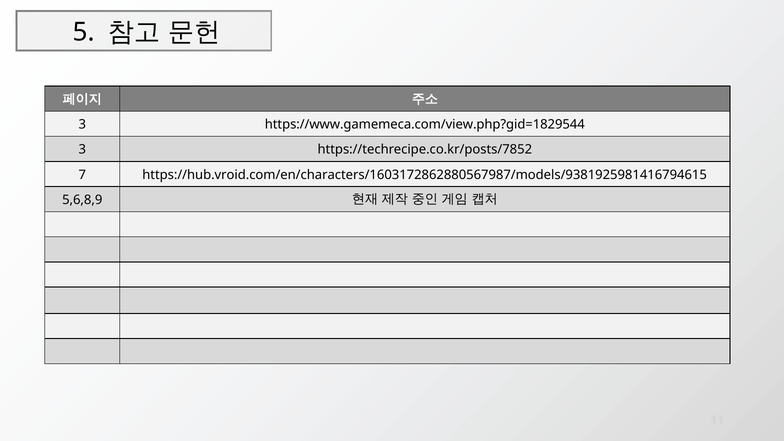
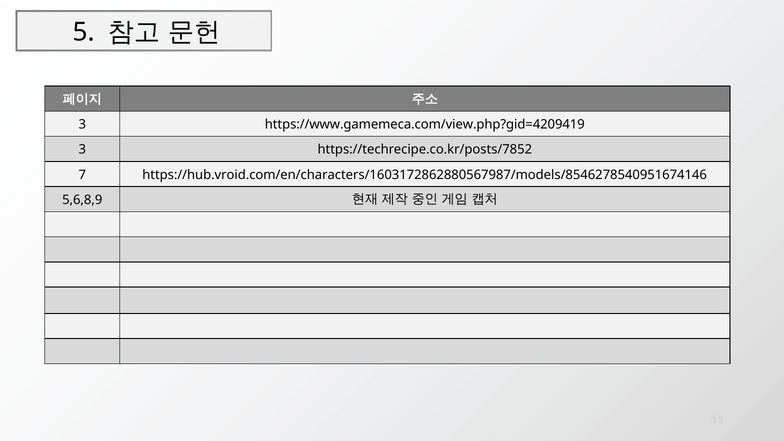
https://www.gamemeca.com/view.php?gid=1829544: https://www.gamemeca.com/view.php?gid=1829544 -> https://www.gamemeca.com/view.php?gid=4209419
https://hub.vroid.com/en/characters/1603172862880567987/models/9381925981416794615: https://hub.vroid.com/en/characters/1603172862880567987/models/9381925981416794615 -> https://hub.vroid.com/en/characters/1603172862880567987/models/8546278540951674146
